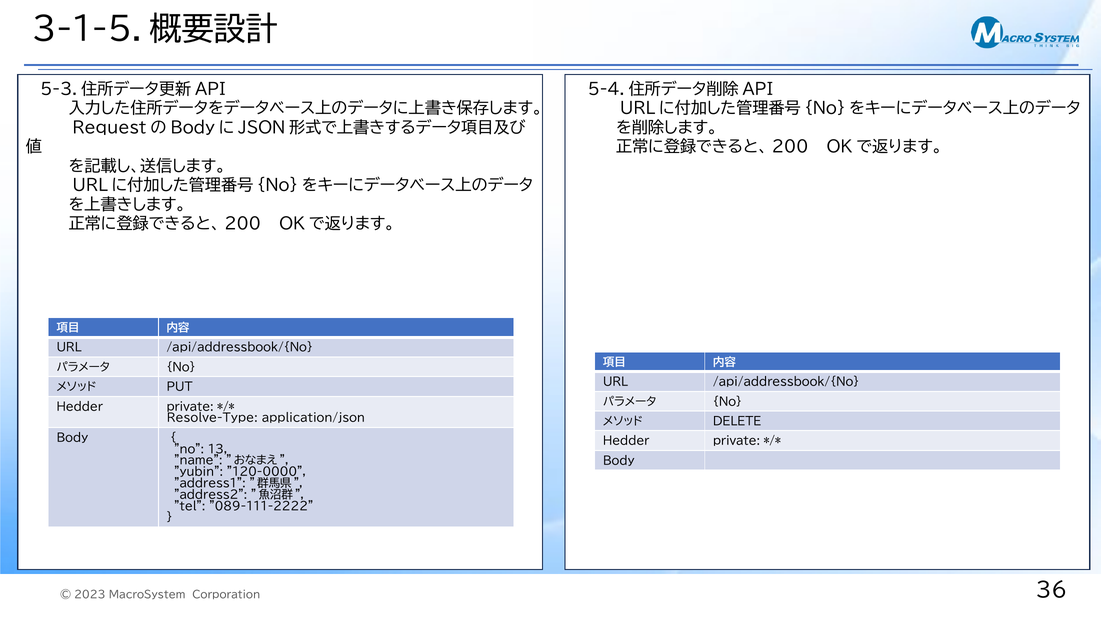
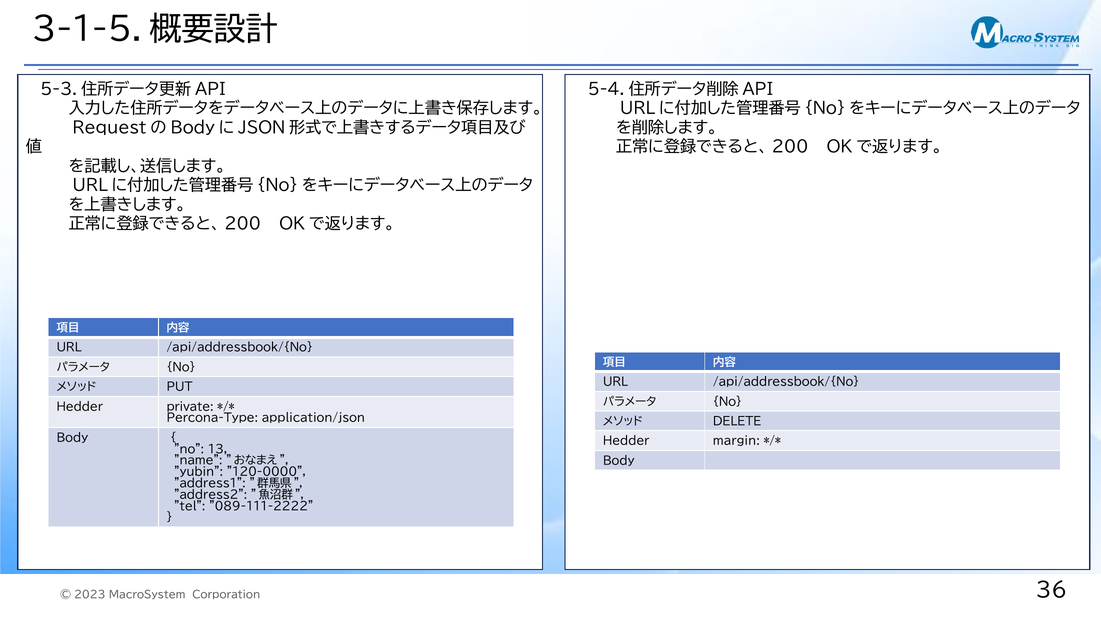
Resolve-Type: Resolve-Type -> Percona-Type
private at (737, 441): private -> margin
